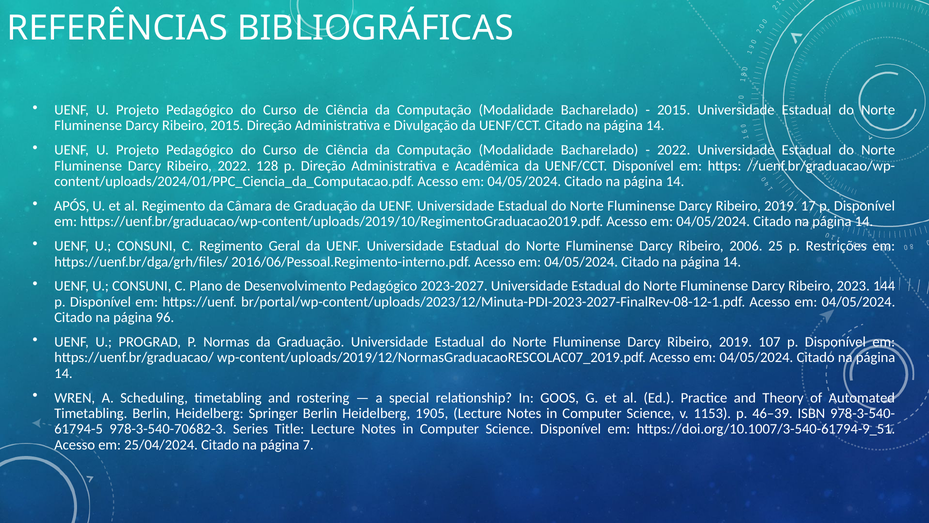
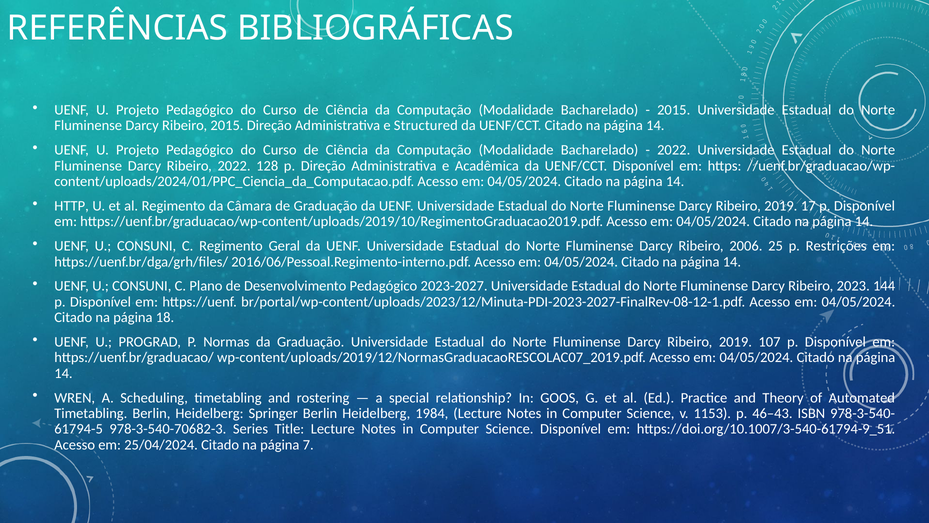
Divulgação: Divulgação -> Structured
APÓS: APÓS -> HTTP
96: 96 -> 18
1905: 1905 -> 1984
46–39: 46–39 -> 46–43
